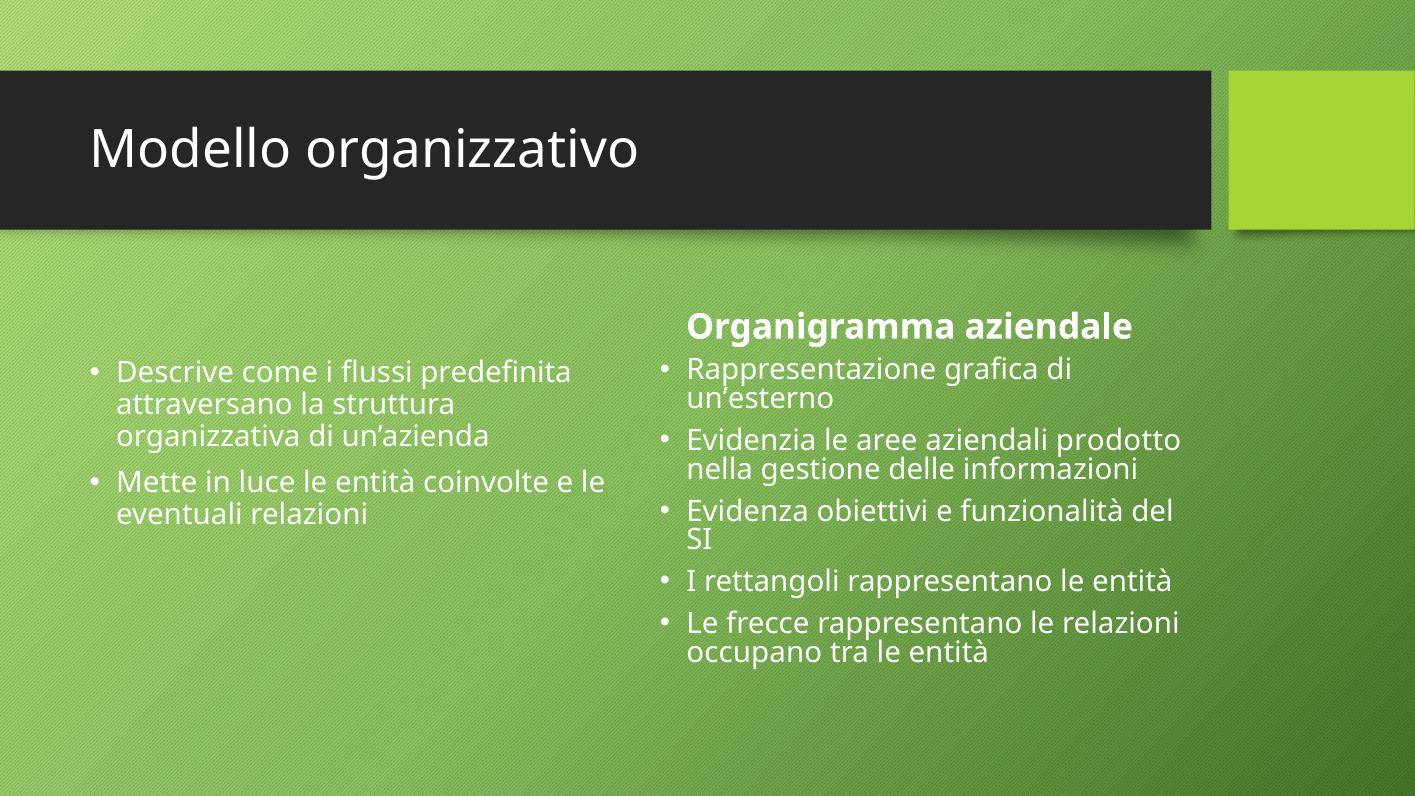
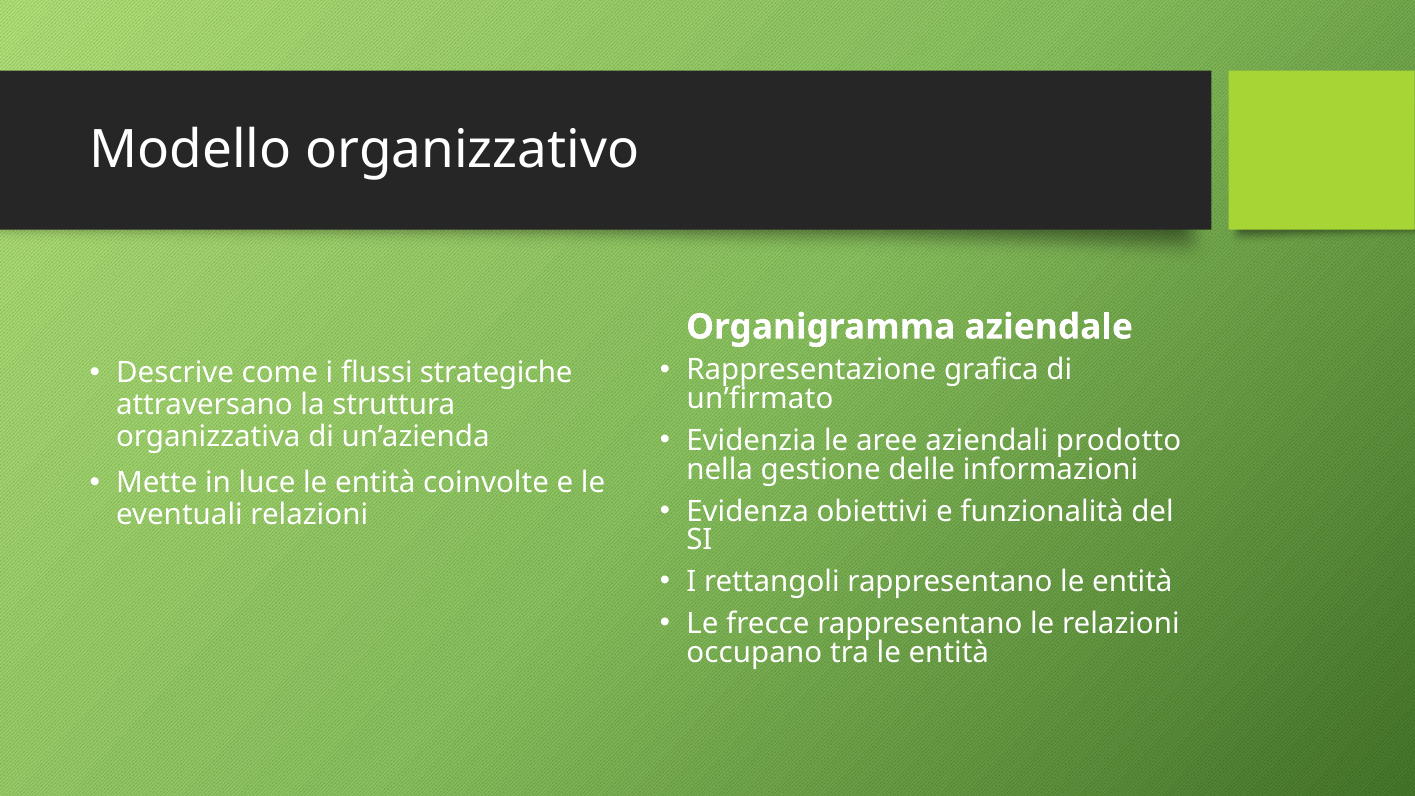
predefinita: predefinita -> strategiche
un’esterno: un’esterno -> un’firmato
